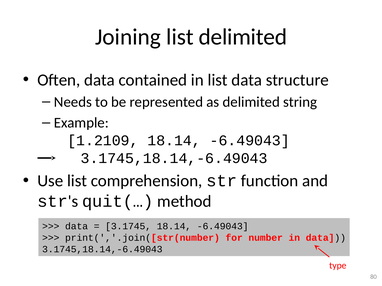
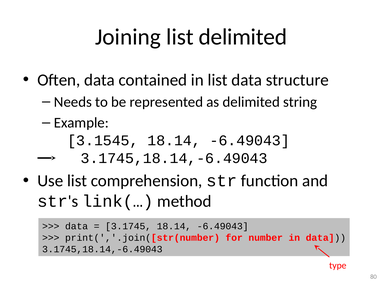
1.2109: 1.2109 -> 3.1545
quit(…: quit(… -> link(…
